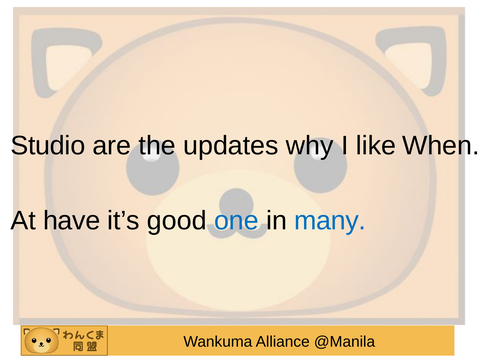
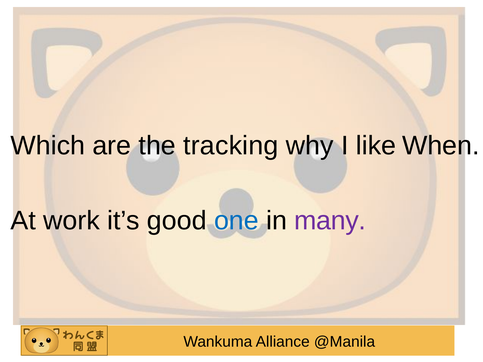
Studio: Studio -> Which
updates: updates -> tracking
have: have -> work
many colour: blue -> purple
